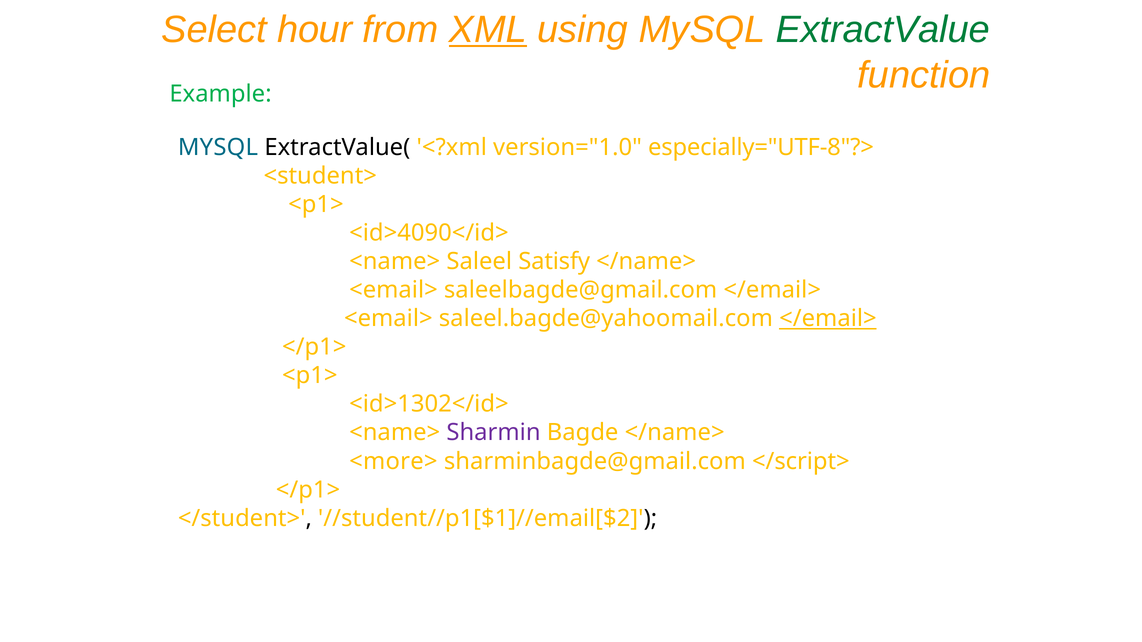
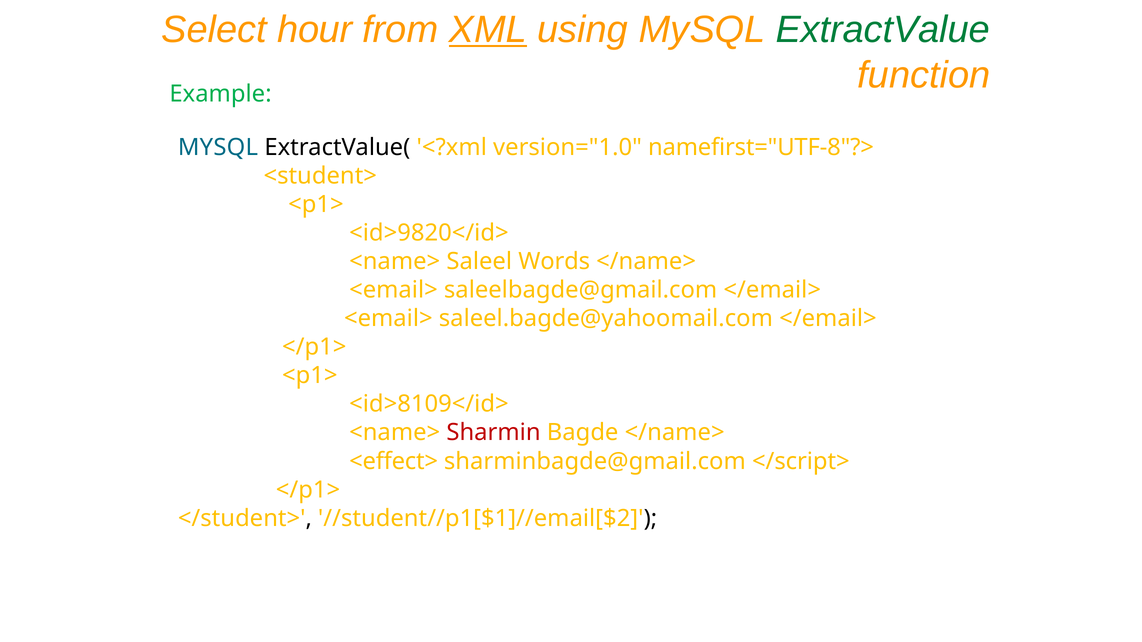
especially="UTF-8"?>: especially="UTF-8"?> -> namefirst="UTF-8"?>
<id>4090</id>: <id>4090</id> -> <id>9820</id>
Satisfy: Satisfy -> Words
</email> at (828, 319) underline: present -> none
<id>1302</id>: <id>1302</id> -> <id>8109</id>
Sharmin colour: purple -> red
<more>: <more> -> <effect>
